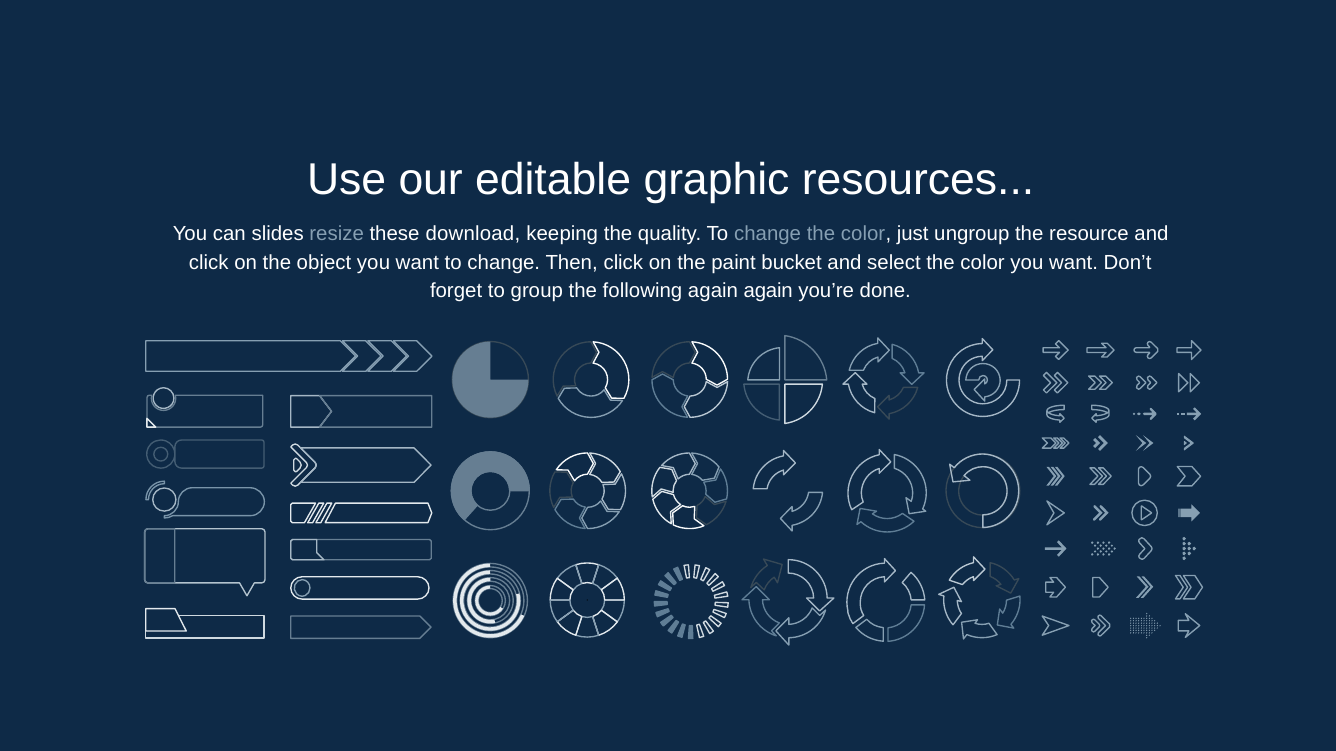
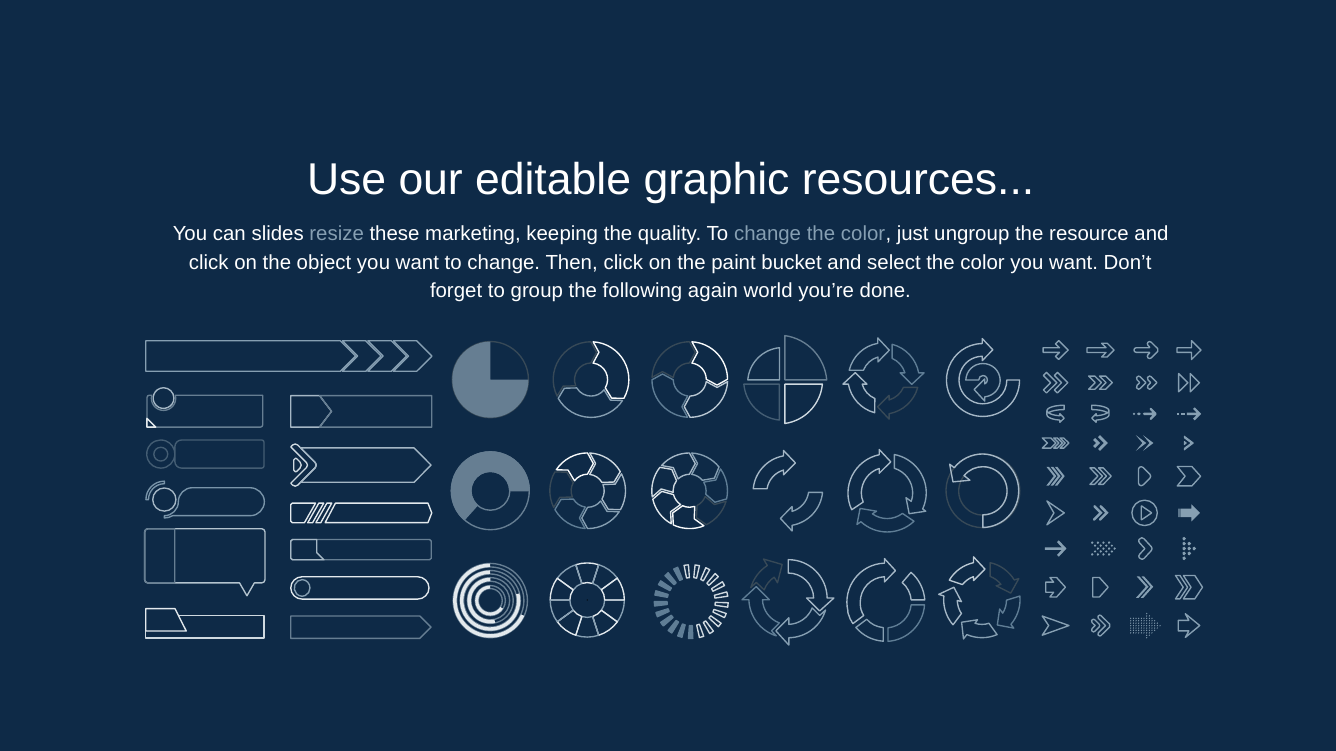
download: download -> marketing
again again: again -> world
